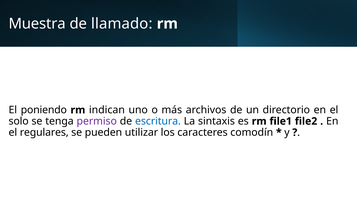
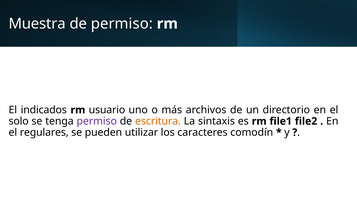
de llamado: llamado -> permiso
poniendo: poniendo -> indicados
indican: indican -> usuario
escritura colour: blue -> orange
